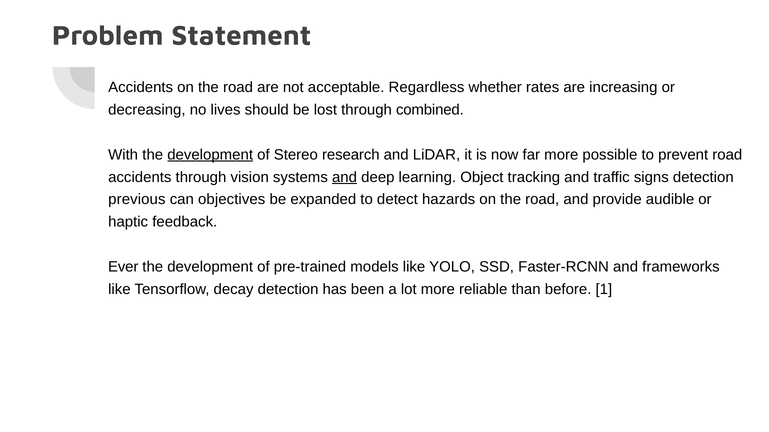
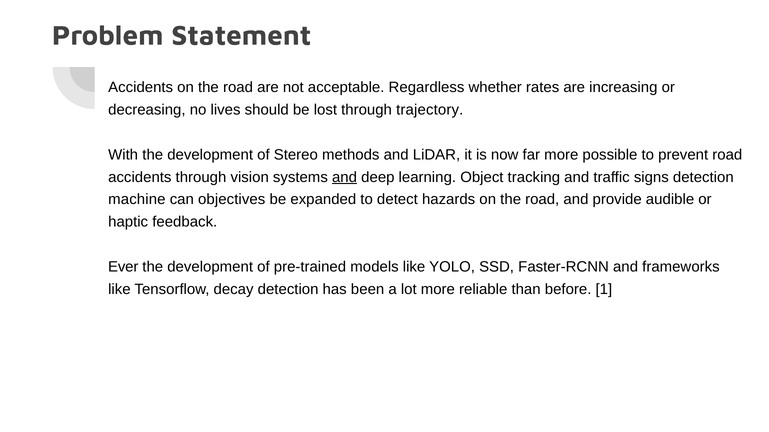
combined: combined -> trajectory
development at (210, 155) underline: present -> none
research: research -> methods
previous: previous -> machine
